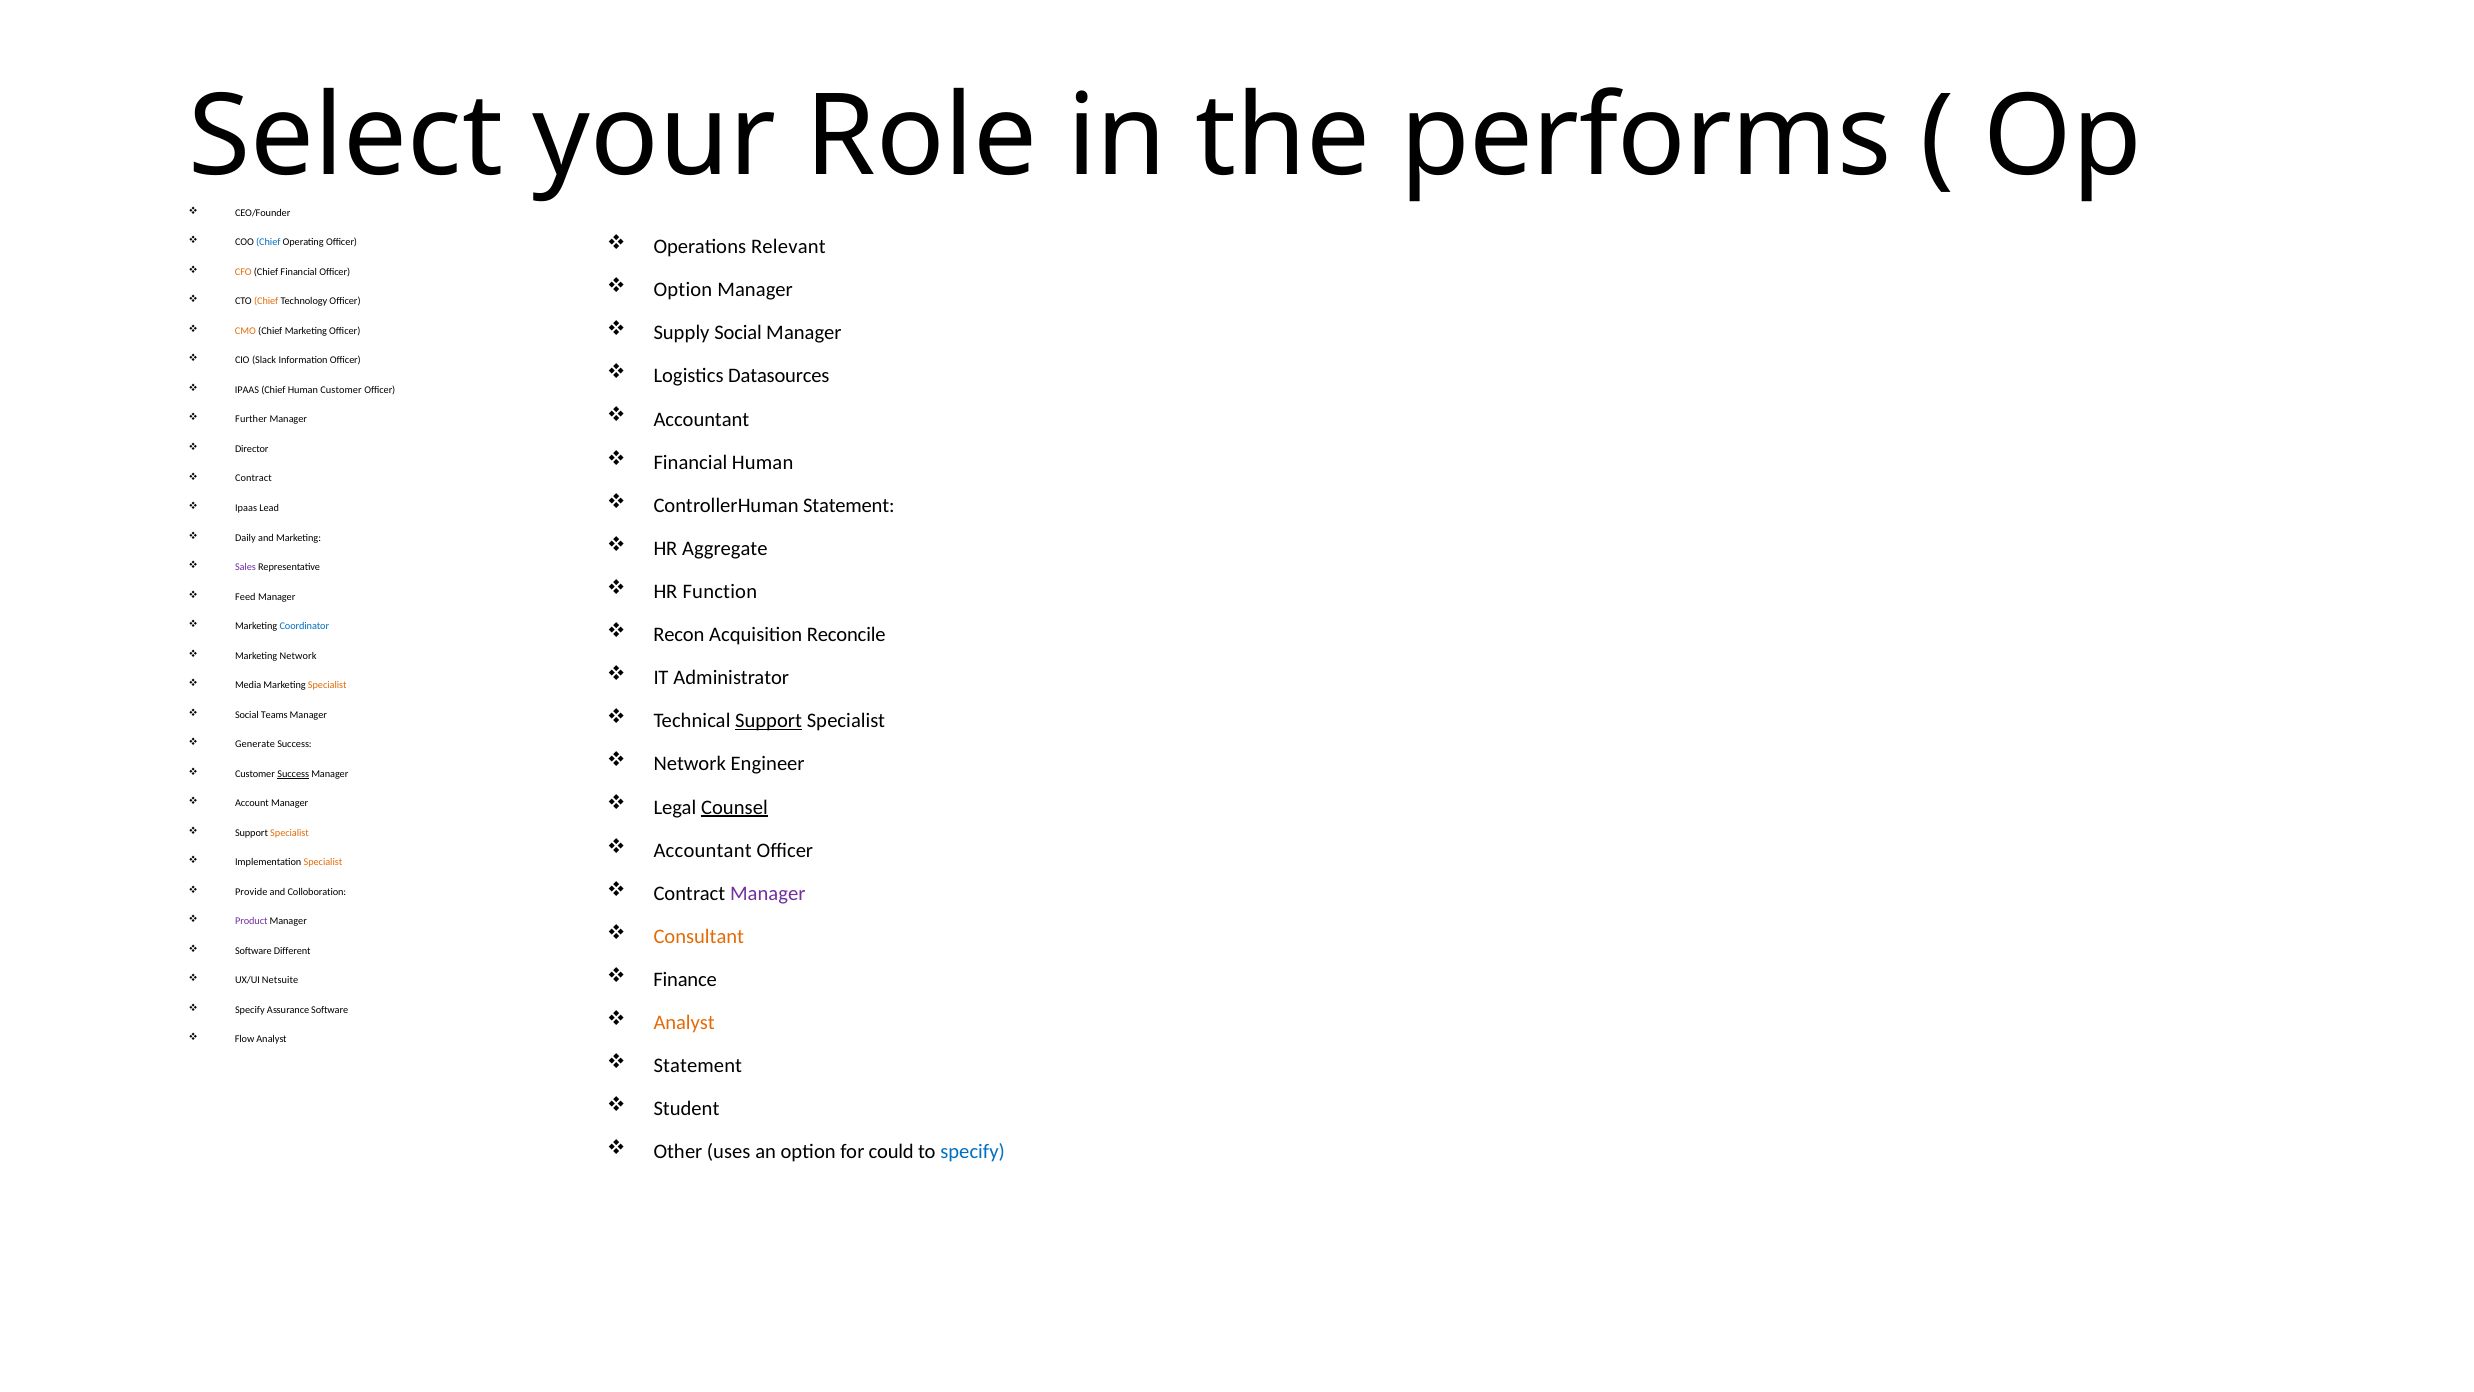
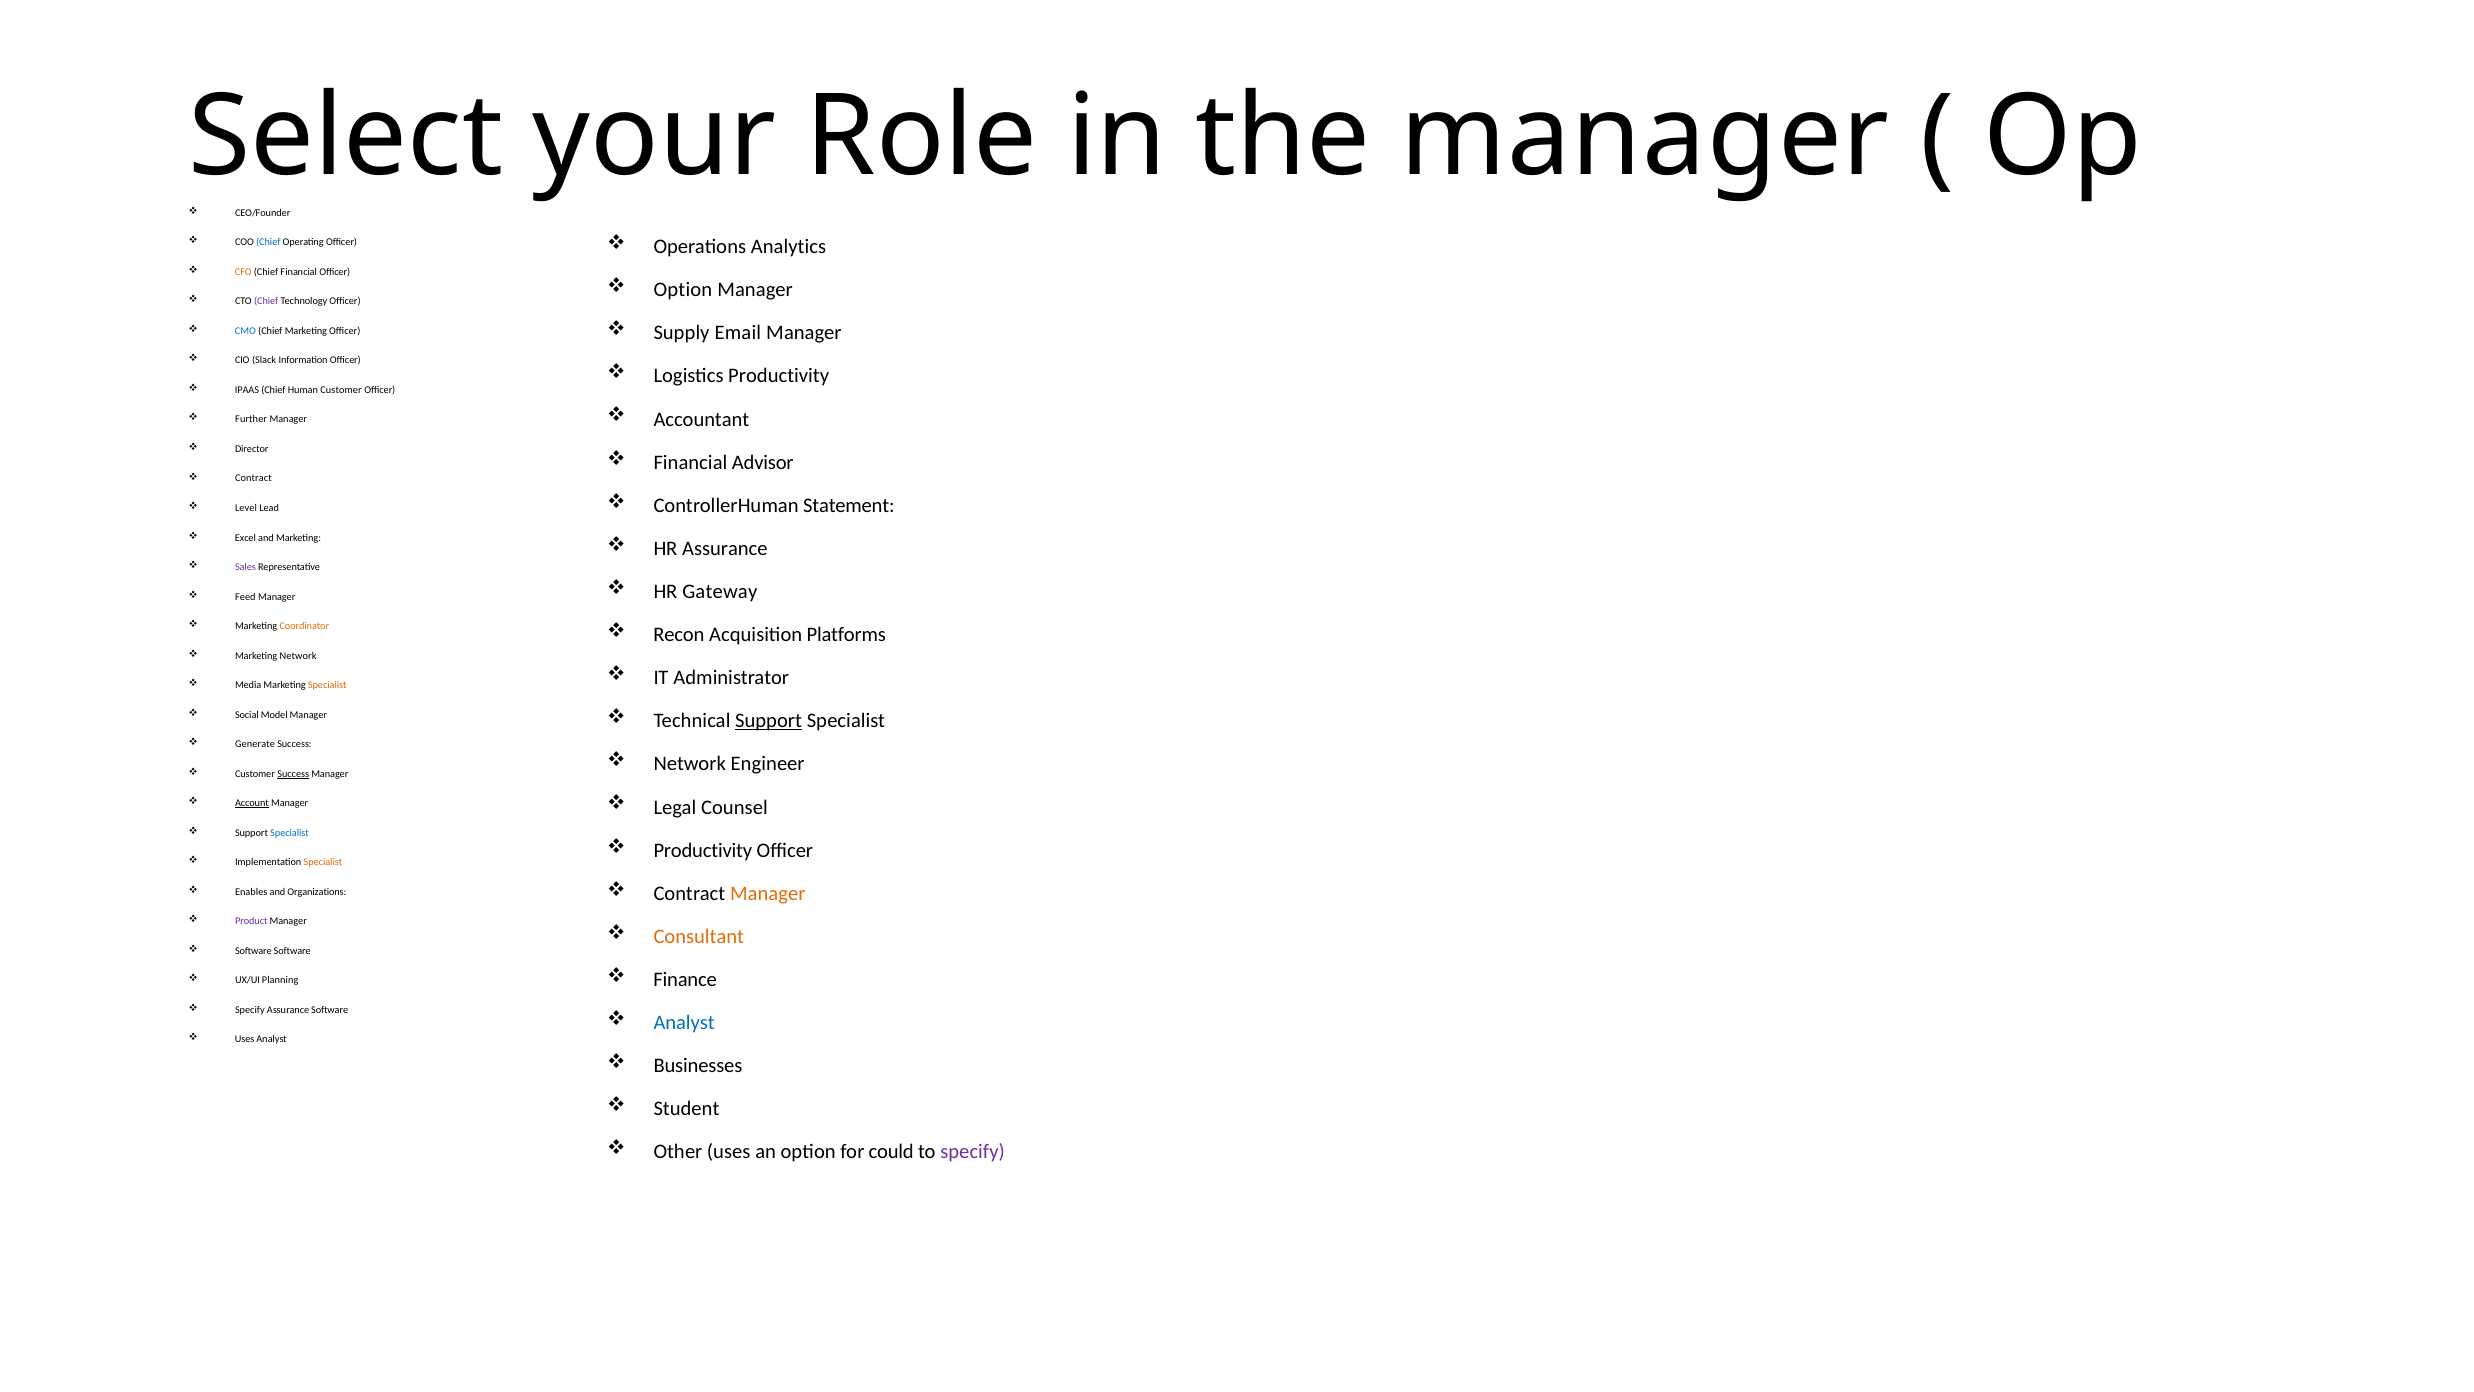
the performs: performs -> manager
Relevant: Relevant -> Analytics
Chief at (266, 301) colour: orange -> purple
Supply Social: Social -> Email
CMO colour: orange -> blue
Logistics Datasources: Datasources -> Productivity
Financial Human: Human -> Advisor
Ipaas at (246, 508): Ipaas -> Level
Daily: Daily -> Excel
HR Aggregate: Aggregate -> Assurance
Function: Function -> Gateway
Coordinator colour: blue -> orange
Reconcile: Reconcile -> Platforms
Teams: Teams -> Model
Counsel underline: present -> none
Account underline: none -> present
Specialist at (290, 833) colour: orange -> blue
Accountant at (703, 850): Accountant -> Productivity
Manager at (768, 893) colour: purple -> orange
Provide: Provide -> Enables
Colloboration: Colloboration -> Organizations
Software Different: Different -> Software
Netsuite: Netsuite -> Planning
Analyst at (684, 1022) colour: orange -> blue
Flow at (245, 1039): Flow -> Uses
Statement at (698, 1066): Statement -> Businesses
specify at (973, 1152) colour: blue -> purple
